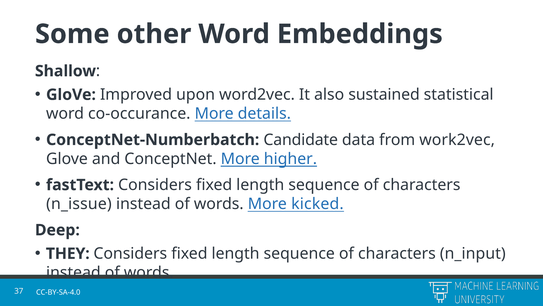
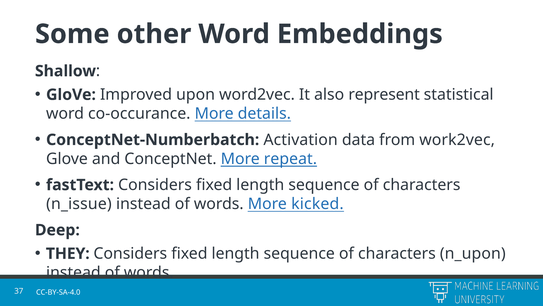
sustained: sustained -> represent
Candidate: Candidate -> Activation
higher: higher -> repeat
n_input: n_input -> n_upon
